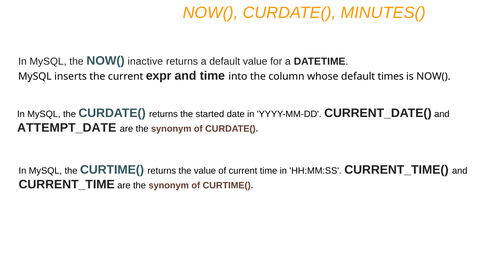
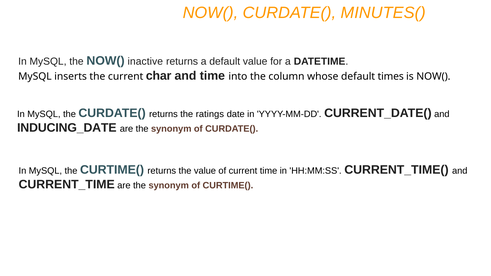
expr: expr -> char
started: started -> ratings
ATTEMPT_DATE: ATTEMPT_DATE -> INDUCING_DATE
